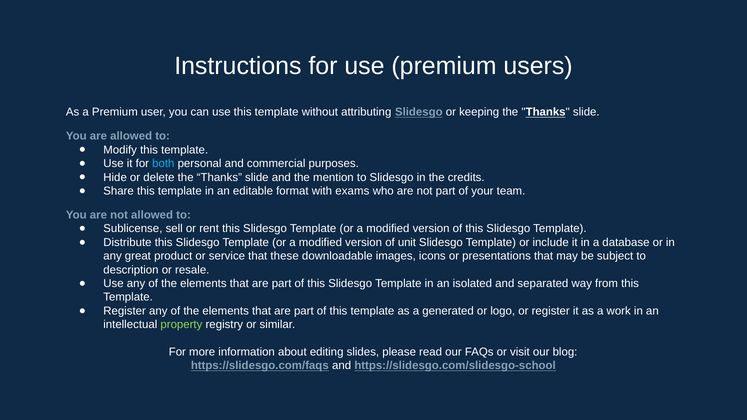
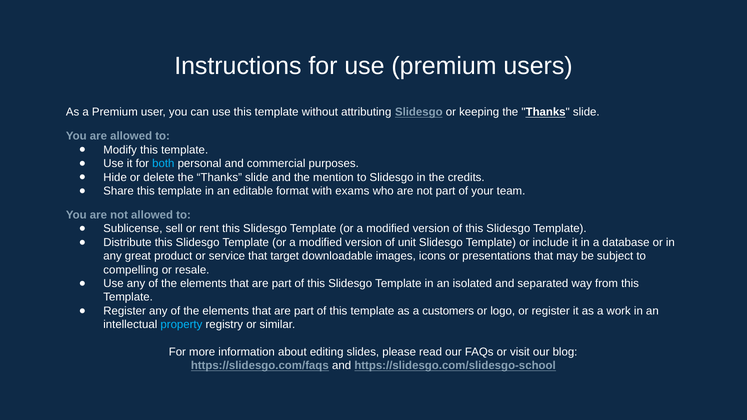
these: these -> target
description: description -> compelling
generated: generated -> customers
property colour: light green -> light blue
